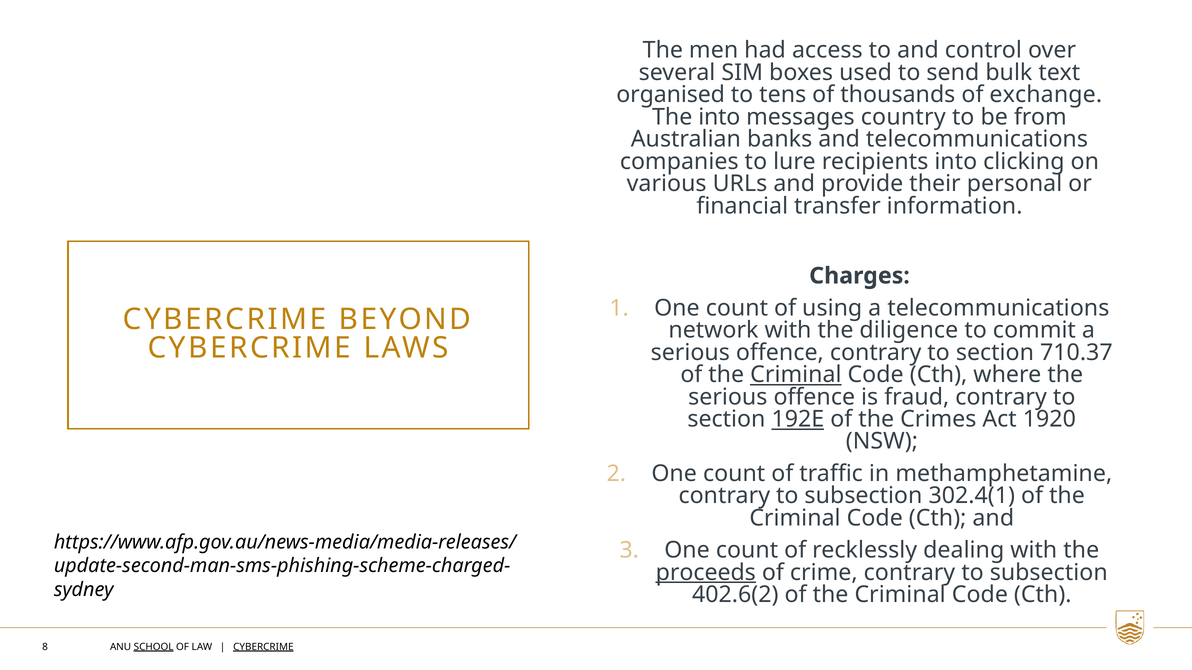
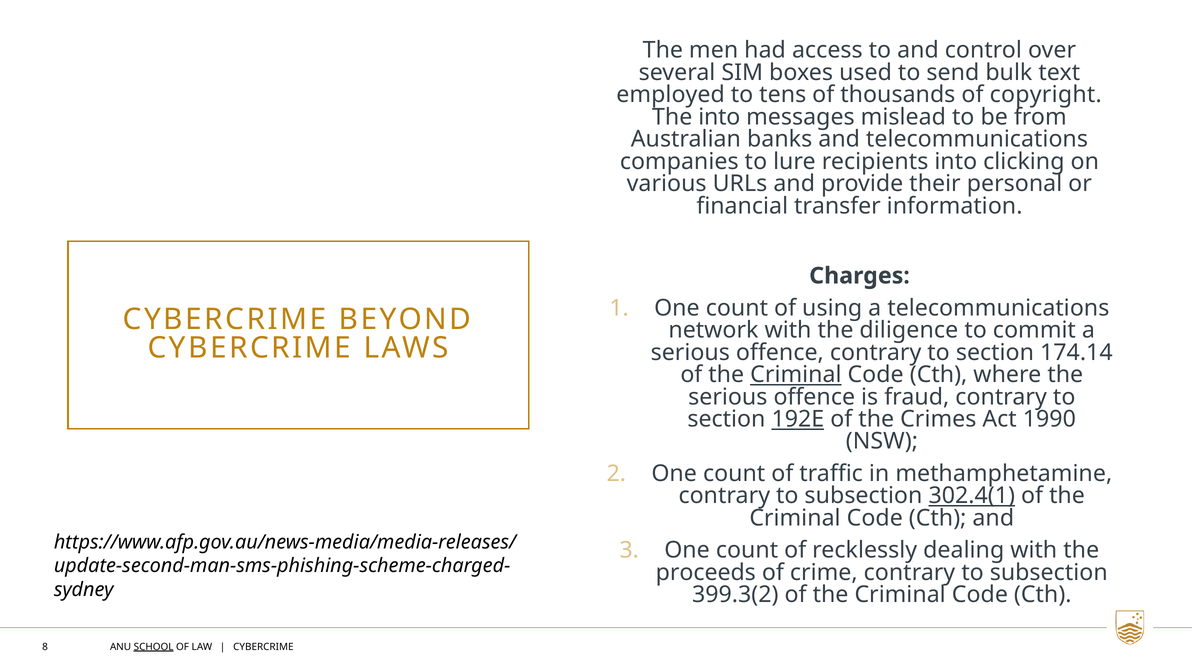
organised: organised -> employed
exchange: exchange -> copyright
country: country -> mislead
710.37: 710.37 -> 174.14
1920: 1920 -> 1990
302.4(1 underline: none -> present
proceeds underline: present -> none
402.6(2: 402.6(2 -> 399.3(2
CYBERCRIME at (263, 647) underline: present -> none
